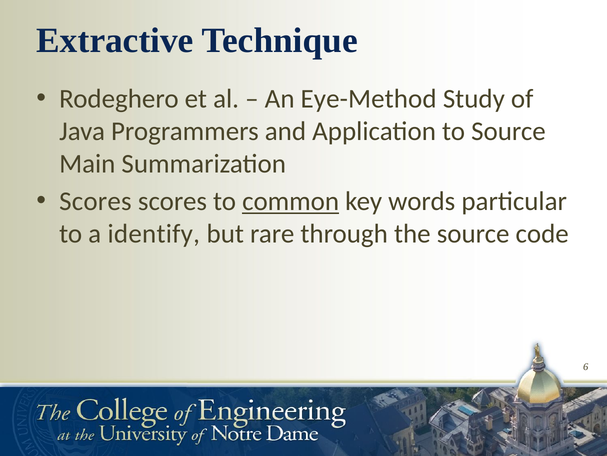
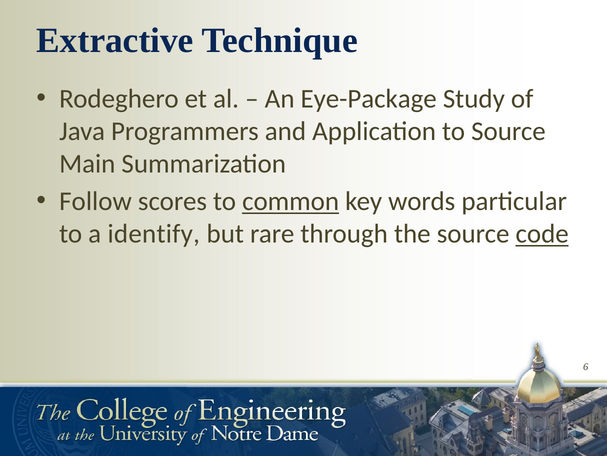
Eye-Method: Eye-Method -> Eye-Package
Scores at (95, 201): Scores -> Follow
code underline: none -> present
